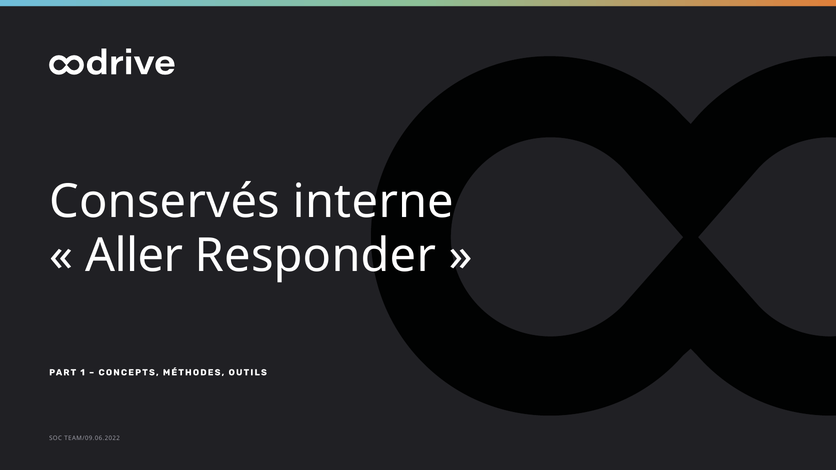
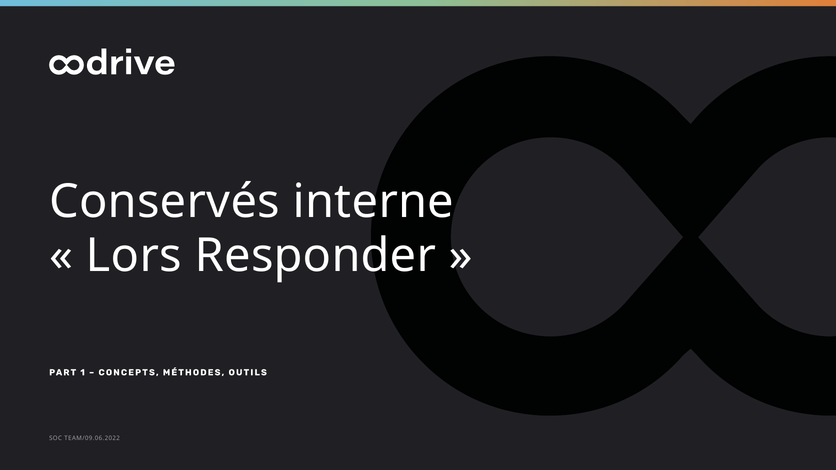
Aller: Aller -> Lors
